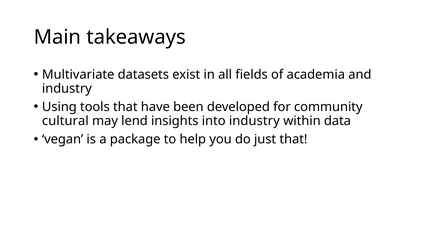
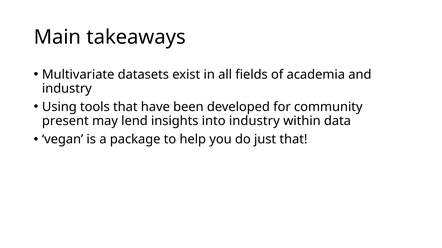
cultural: cultural -> present
